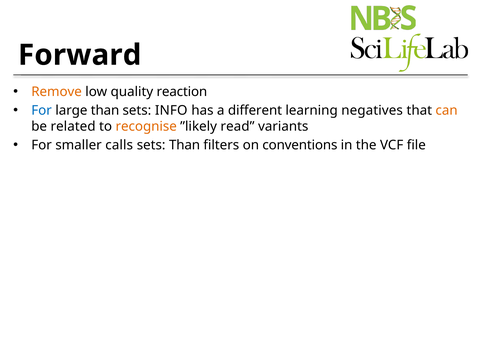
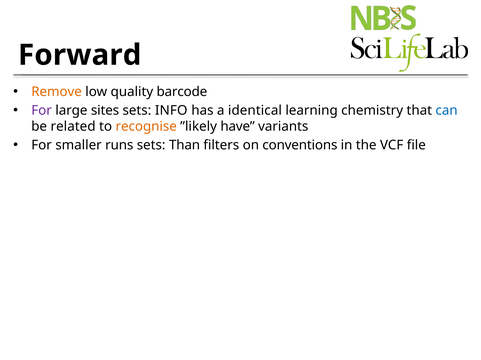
reaction: reaction -> barcode
For at (42, 111) colour: blue -> purple
large than: than -> sites
different: different -> identical
negatives: negatives -> chemistry
can colour: orange -> blue
read: read -> have
calls: calls -> runs
